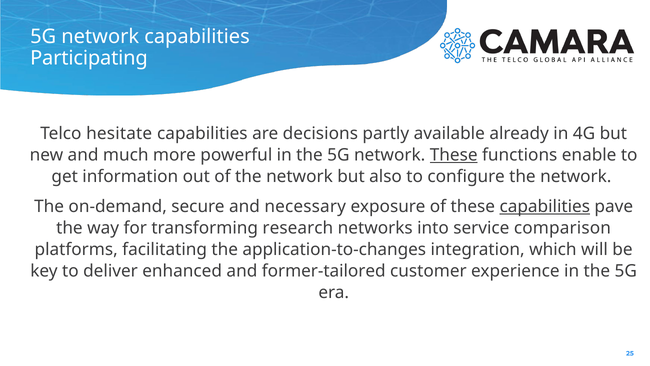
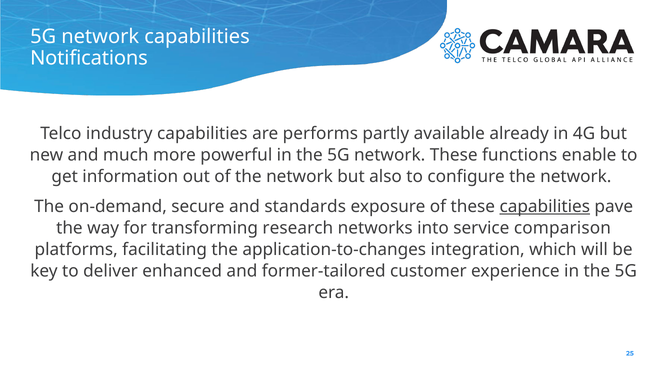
Participating: Participating -> Notifications
hesitate: hesitate -> industry
decisions: decisions -> performs
These at (454, 155) underline: present -> none
necessary: necessary -> standards
